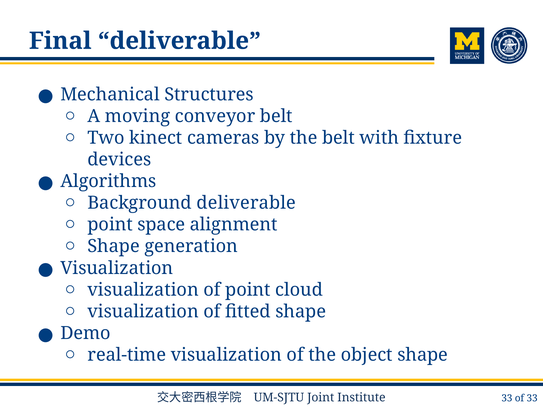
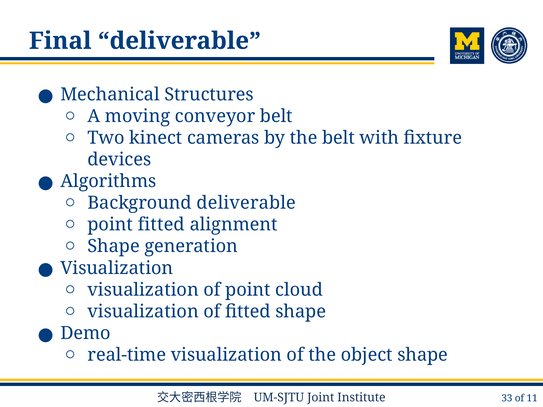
point space: space -> fitted
of 33: 33 -> 11
